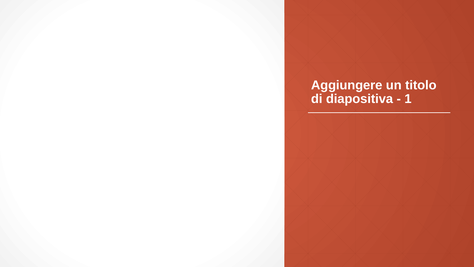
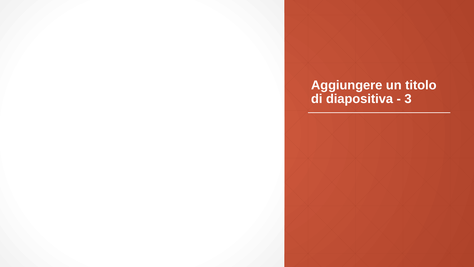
1: 1 -> 3
